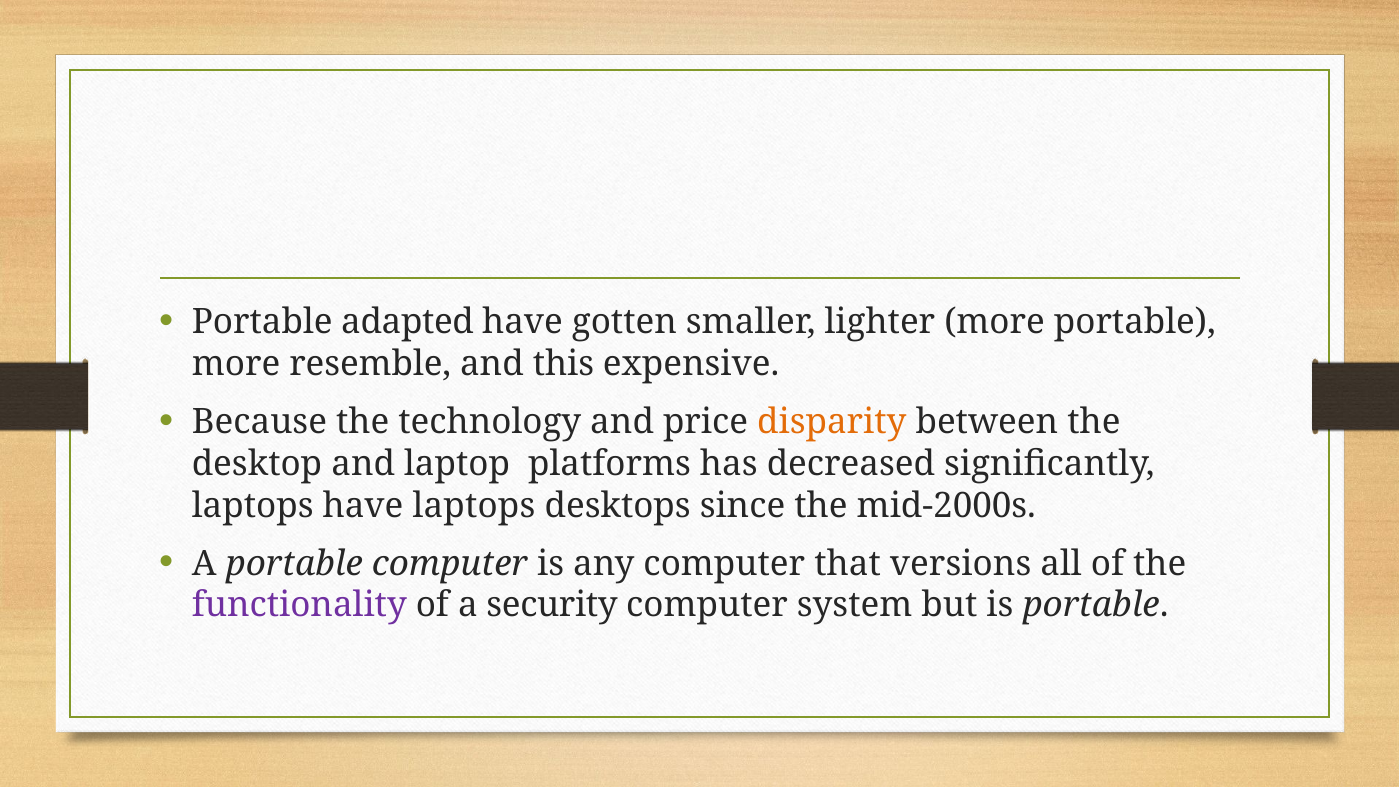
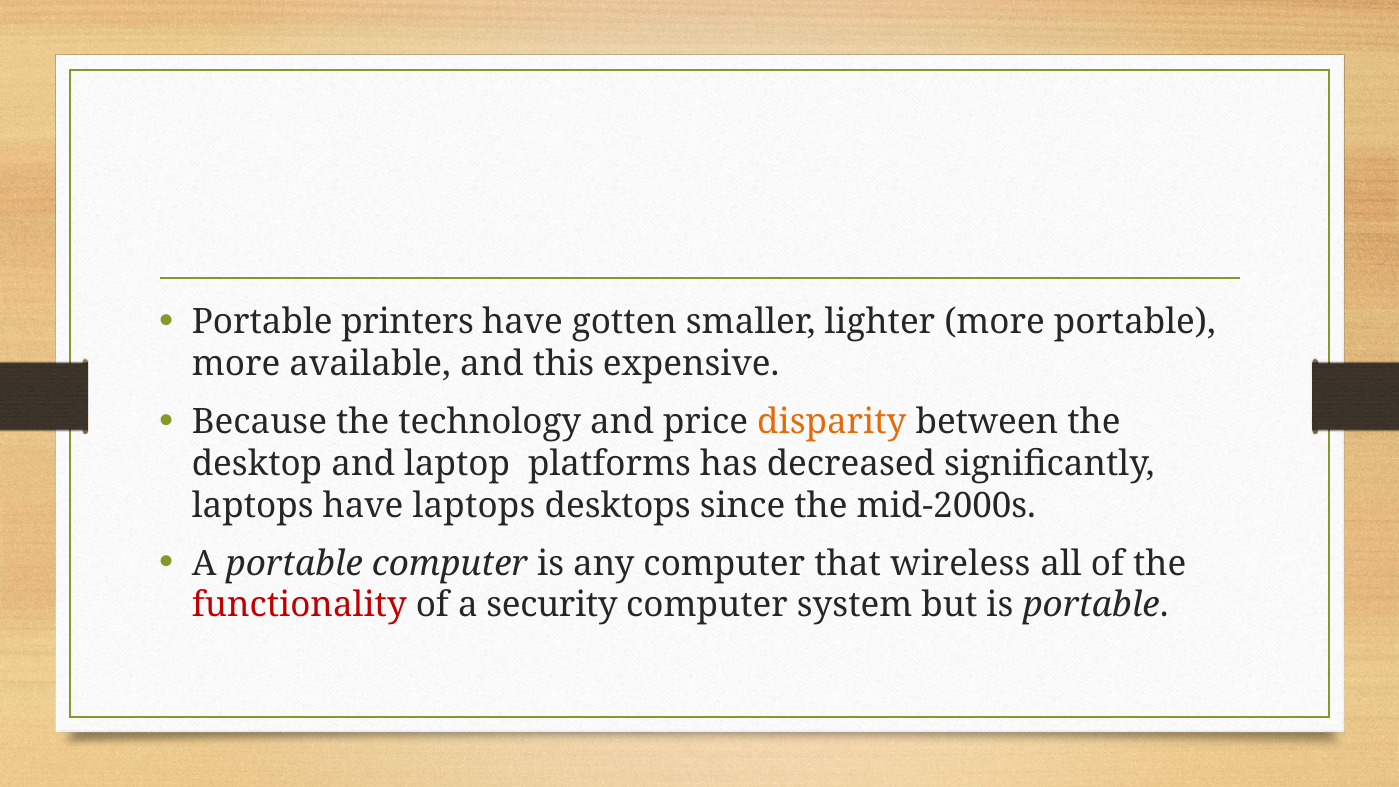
adapted: adapted -> printers
resemble: resemble -> available
versions: versions -> wireless
functionality colour: purple -> red
